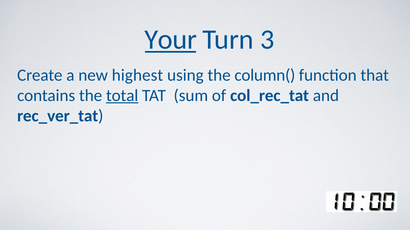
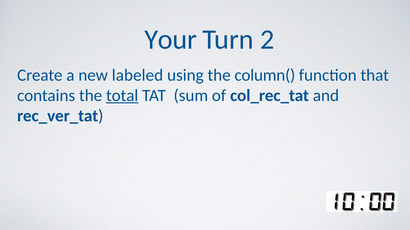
Your underline: present -> none
3: 3 -> 2
highest: highest -> labeled
